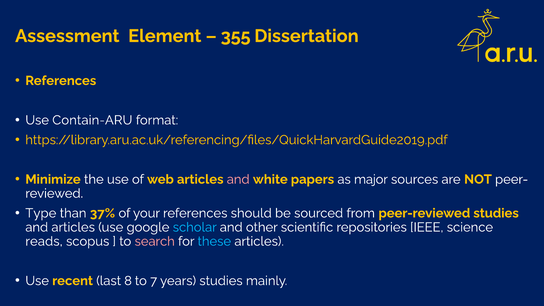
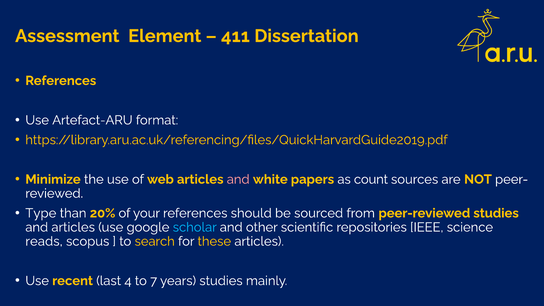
355: 355 -> 411
Contain-ARU: Contain-ARU -> Artefact-ARU
major: major -> count
37%: 37% -> 20%
search colour: pink -> yellow
these colour: light blue -> yellow
8: 8 -> 4
